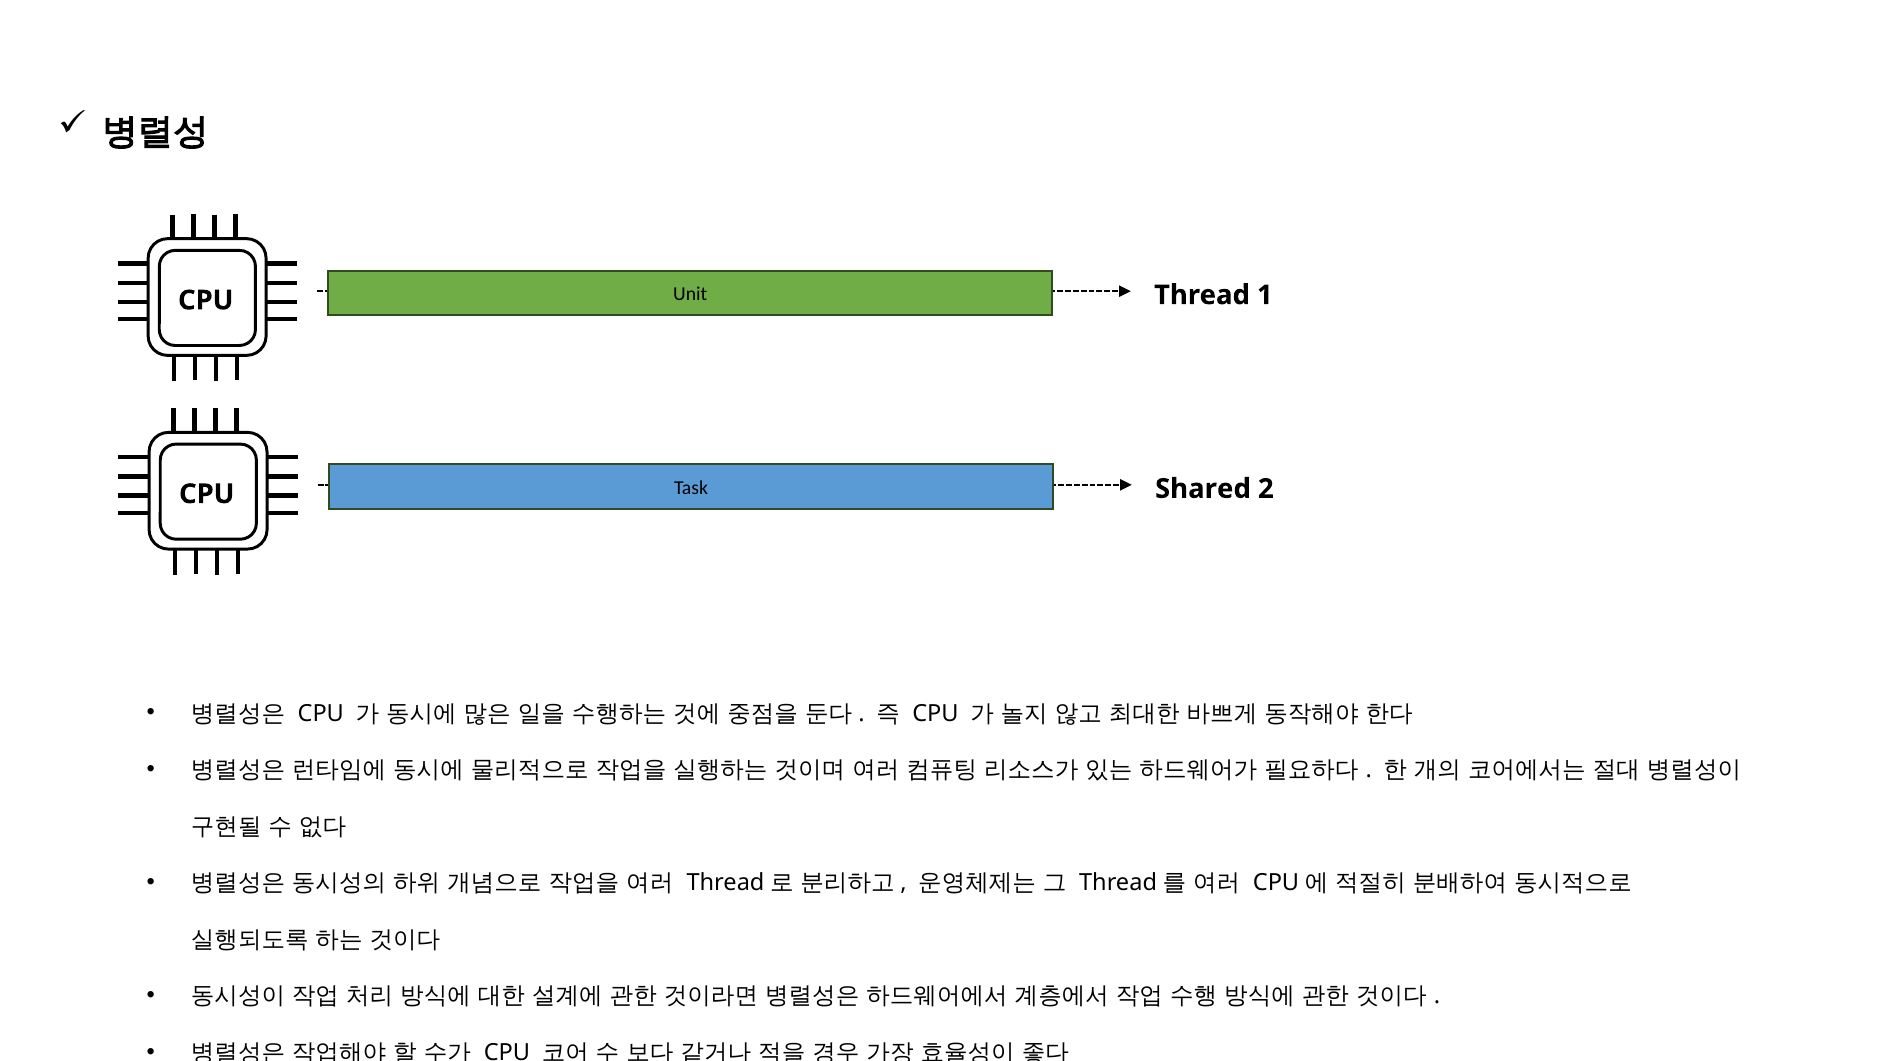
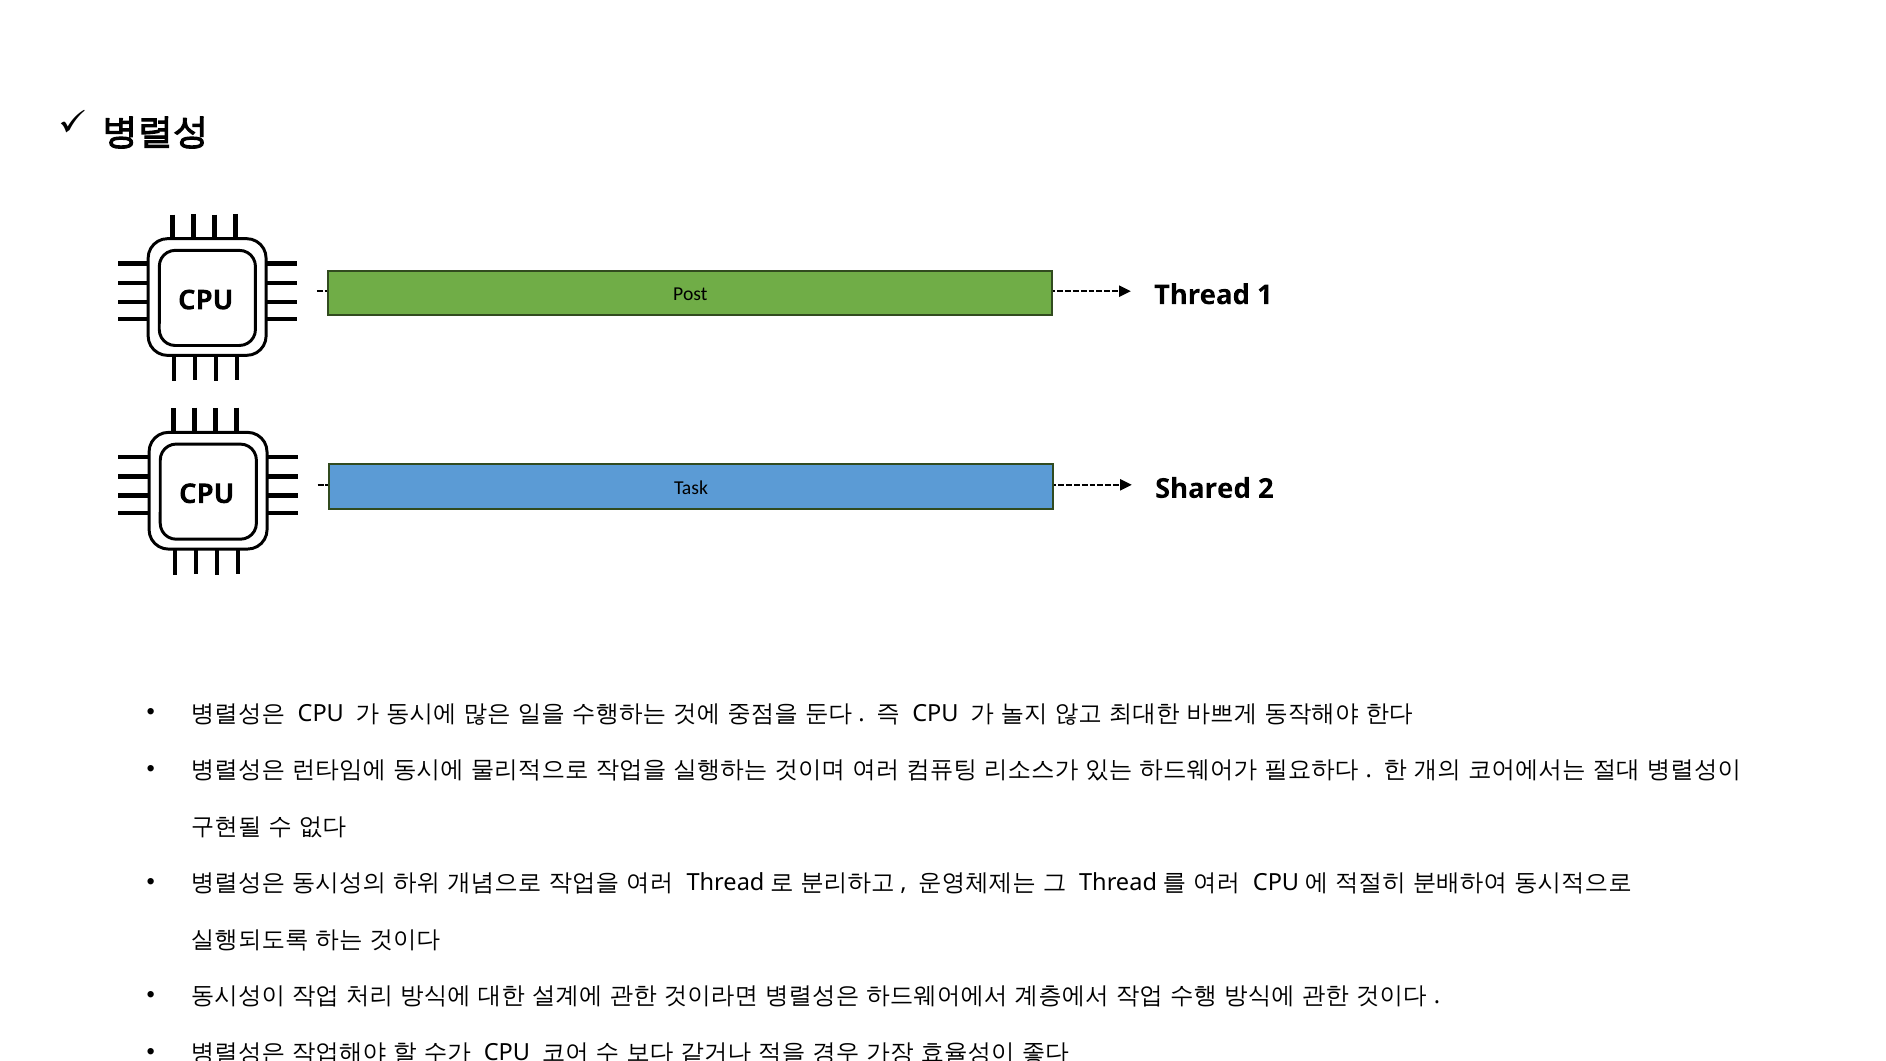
Unit: Unit -> Post
